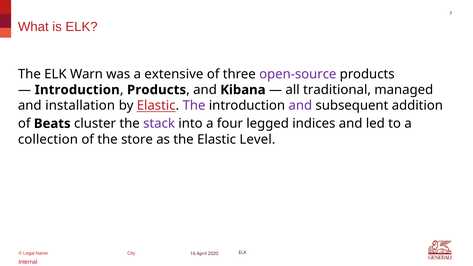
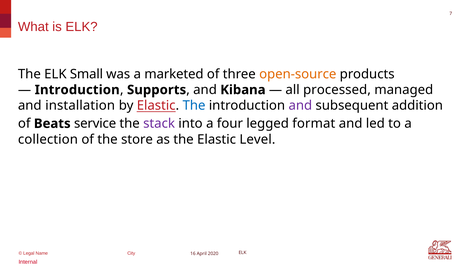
Warn: Warn -> Small
extensive: extensive -> marketed
open-source colour: purple -> orange
Products at (157, 90): Products -> Supports
traditional: traditional -> processed
The at (194, 106) colour: purple -> blue
cluster: cluster -> service
indices: indices -> format
